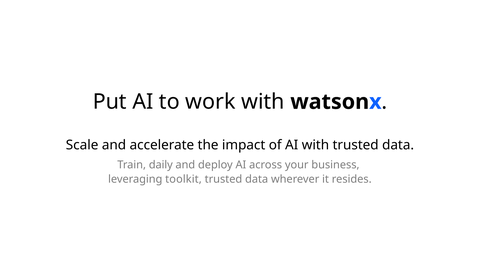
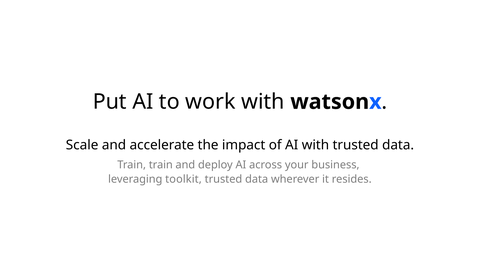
Train daily: daily -> train
